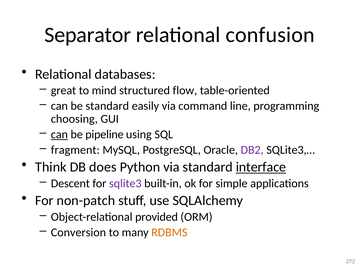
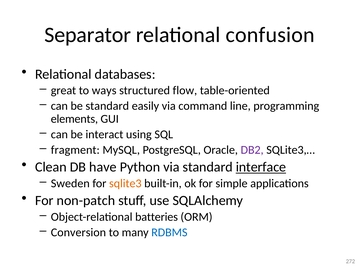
mind: mind -> ways
choosing: choosing -> elements
can at (59, 134) underline: present -> none
pipeline: pipeline -> interact
Think: Think -> Clean
does: does -> have
Descent: Descent -> Sweden
sqlite3 colour: purple -> orange
provided: provided -> batteries
RDBMS colour: orange -> blue
